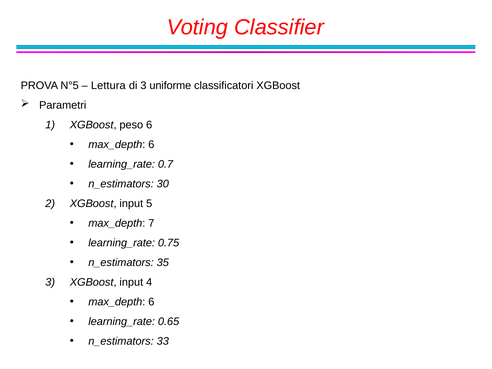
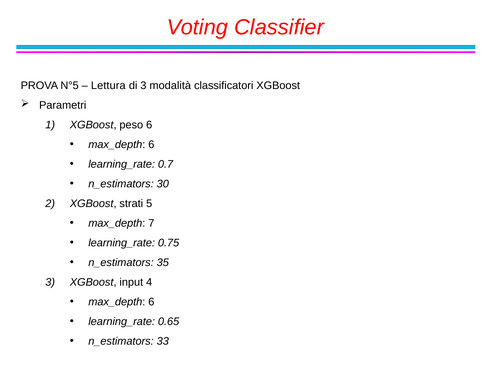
uniforme: uniforme -> modalità
input at (131, 204): input -> strati
